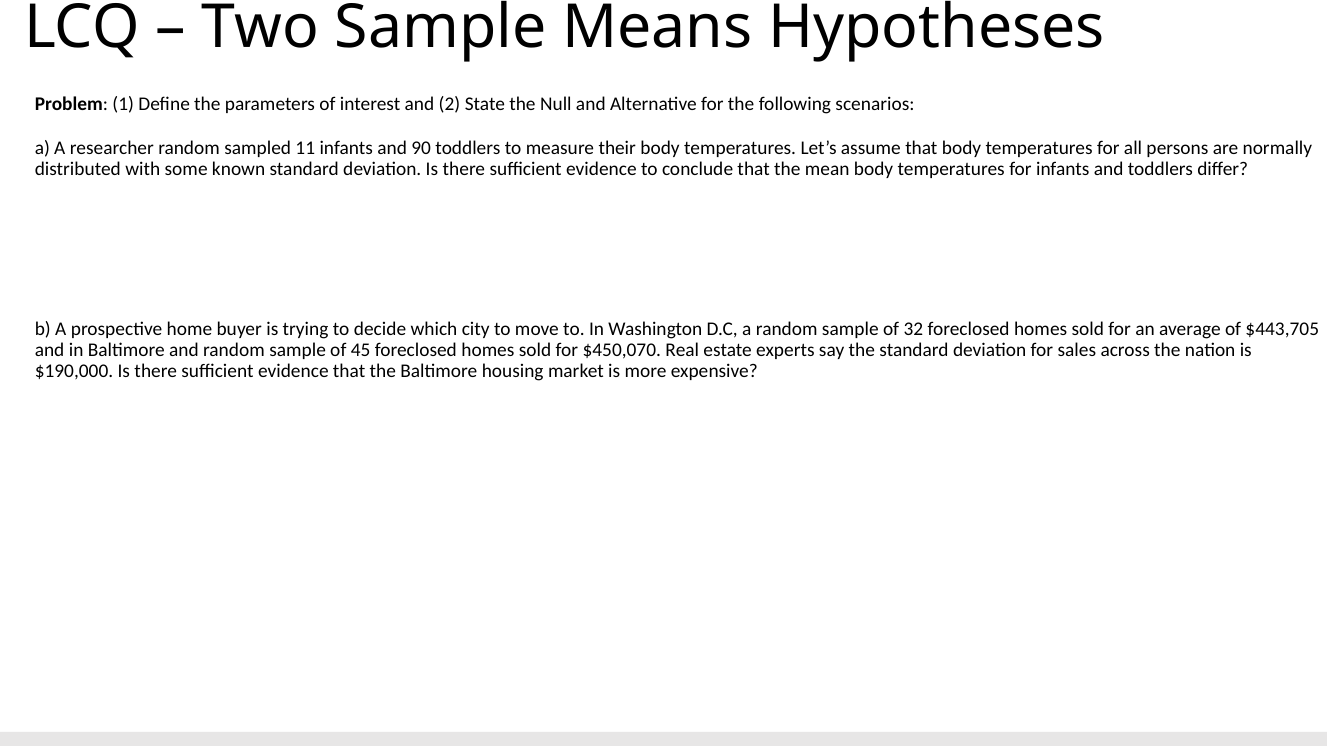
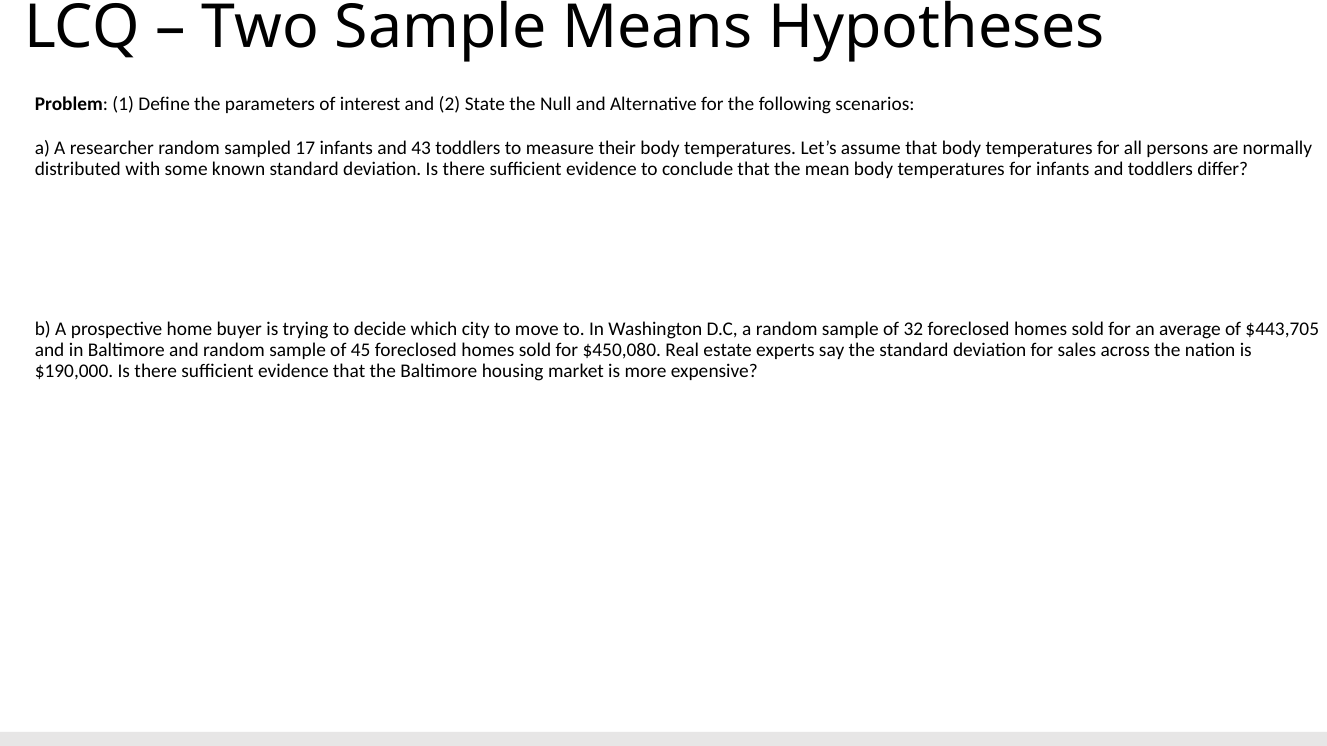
11: 11 -> 17
90: 90 -> 43
$450,070: $450,070 -> $450,080
